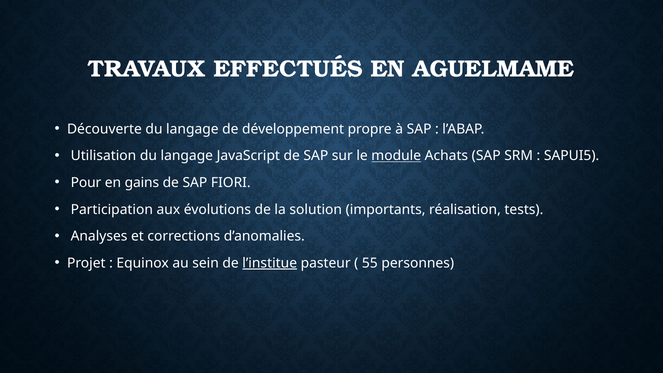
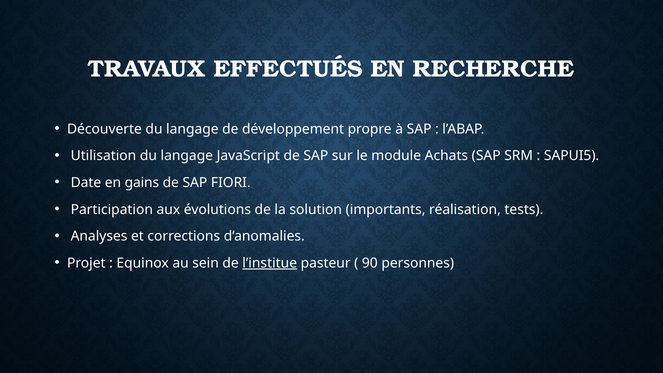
AGUELMAME: AGUELMAME -> RECHERCHE
module underline: present -> none
Pour: Pour -> Date
55: 55 -> 90
